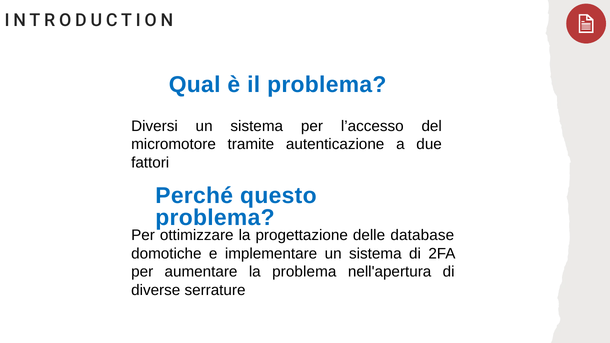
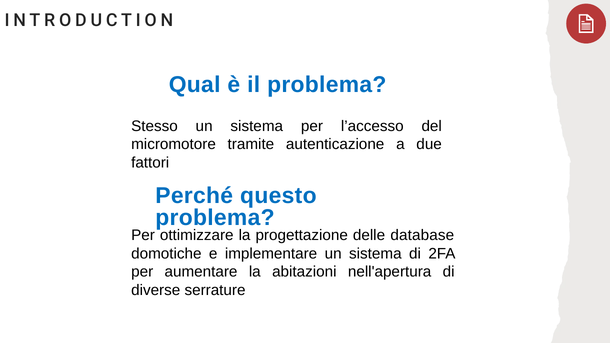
Diversi: Diversi -> Stesso
la problema: problema -> abitazioni
